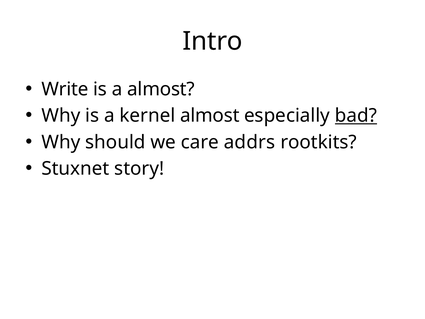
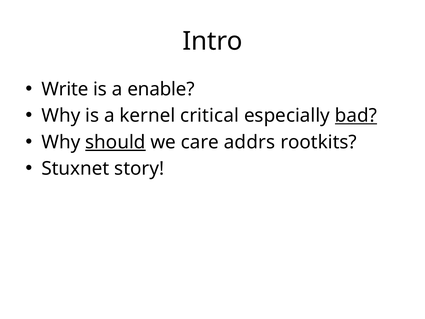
a almost: almost -> enable
kernel almost: almost -> critical
should underline: none -> present
